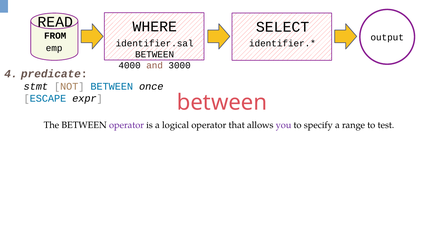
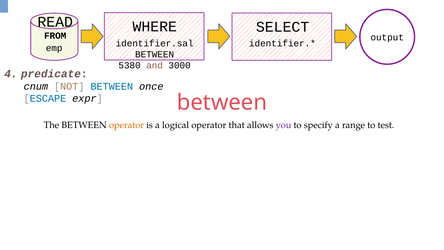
4000: 4000 -> 5380
stmt: stmt -> cnum
operator at (126, 125) colour: purple -> orange
